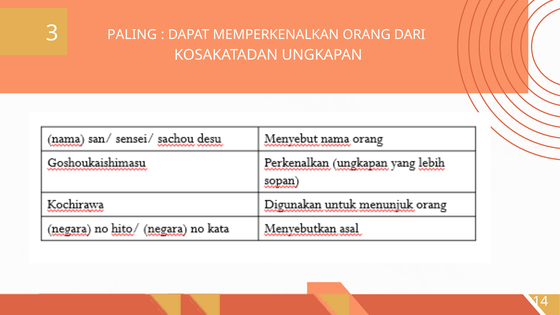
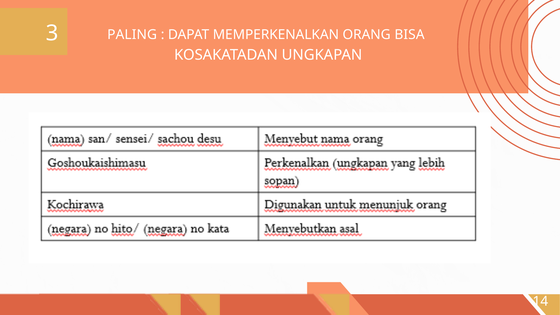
DARI: DARI -> BISA
